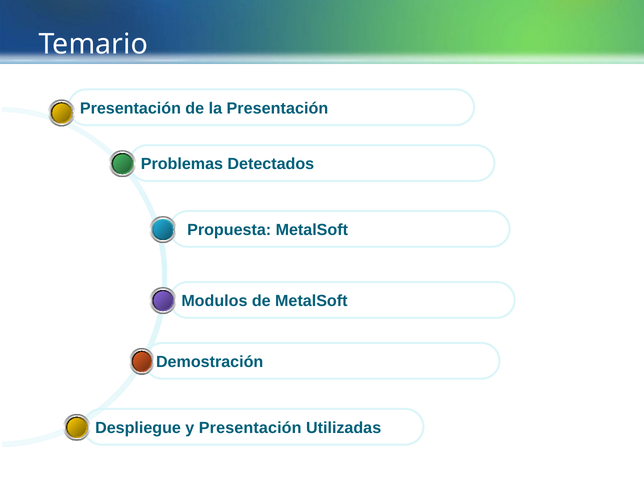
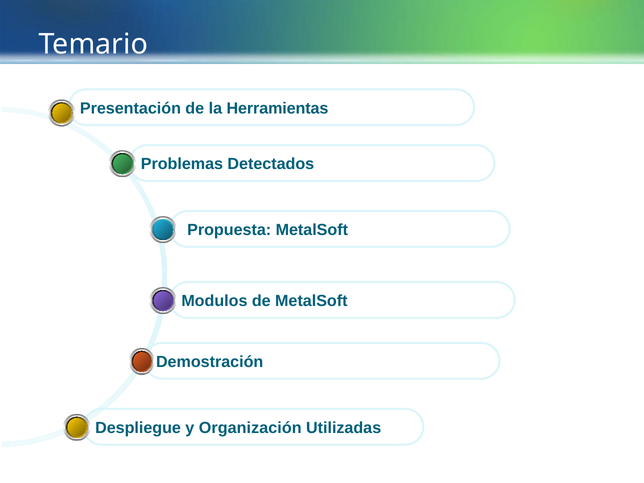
la Presentación: Presentación -> Herramientas
y Presentación: Presentación -> Organización
